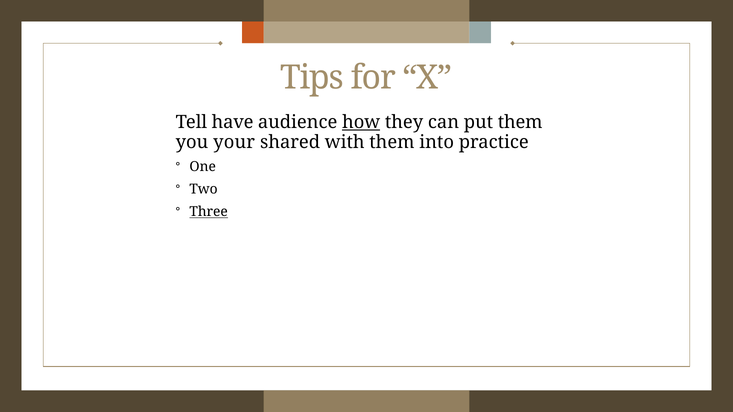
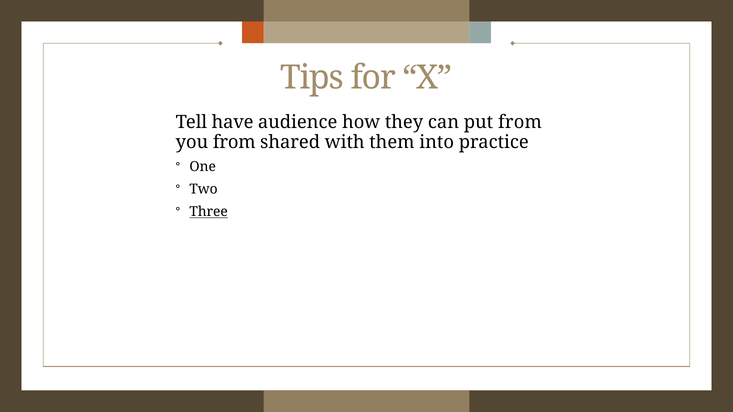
how underline: present -> none
put them: them -> from
you your: your -> from
